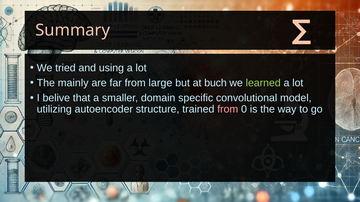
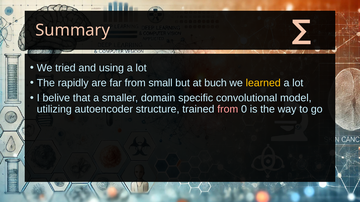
mainly: mainly -> rapidly
large: large -> small
learned colour: light green -> yellow
